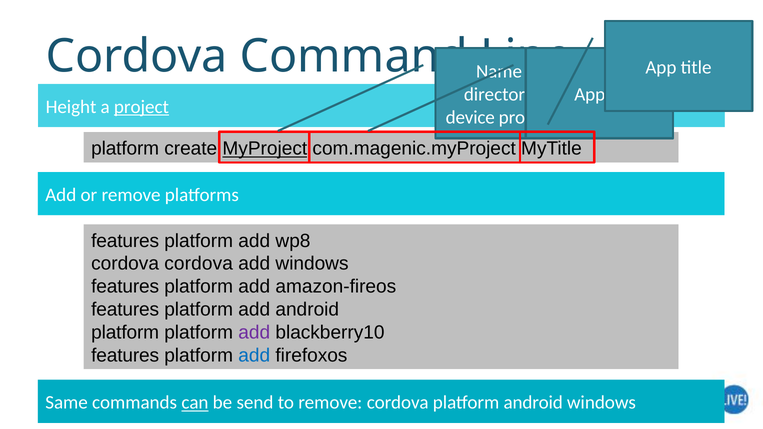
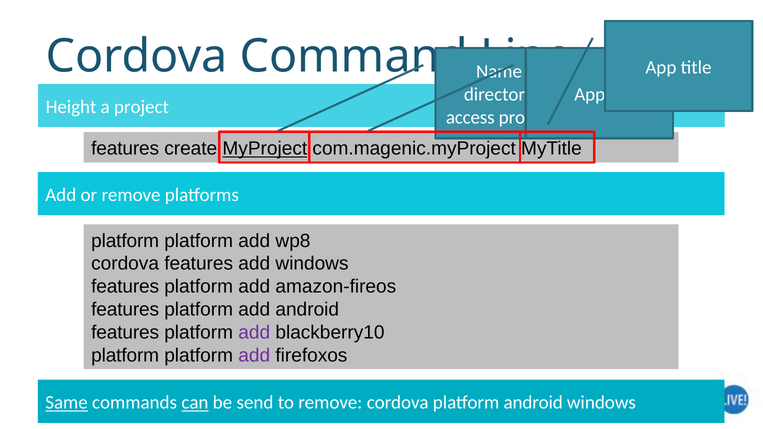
project at (141, 107) underline: present -> none
device: device -> access
platform at (125, 149): platform -> features
features at (125, 241): features -> platform
cordova cordova: cordova -> features
platform at (125, 332): platform -> features
features at (125, 355): features -> platform
add at (254, 355) colour: blue -> purple
Same underline: none -> present
